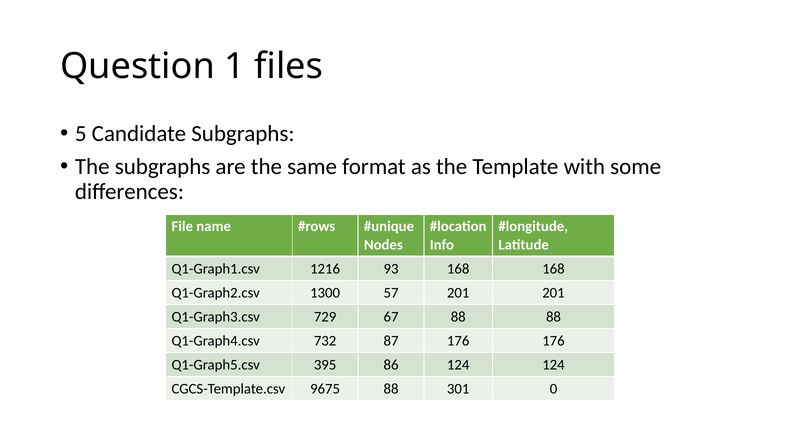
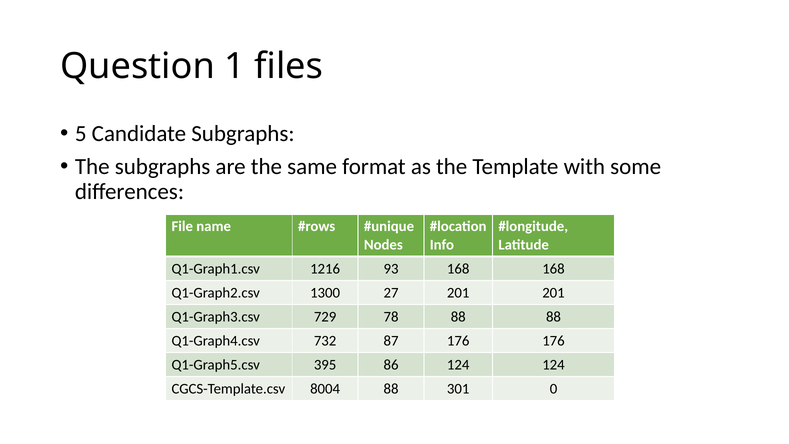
57: 57 -> 27
67: 67 -> 78
9675: 9675 -> 8004
